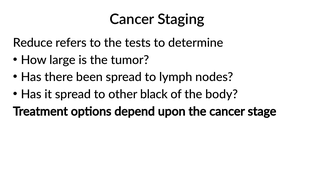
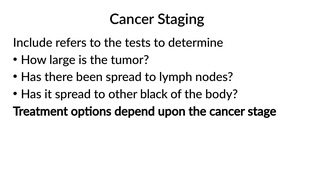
Reduce: Reduce -> Include
